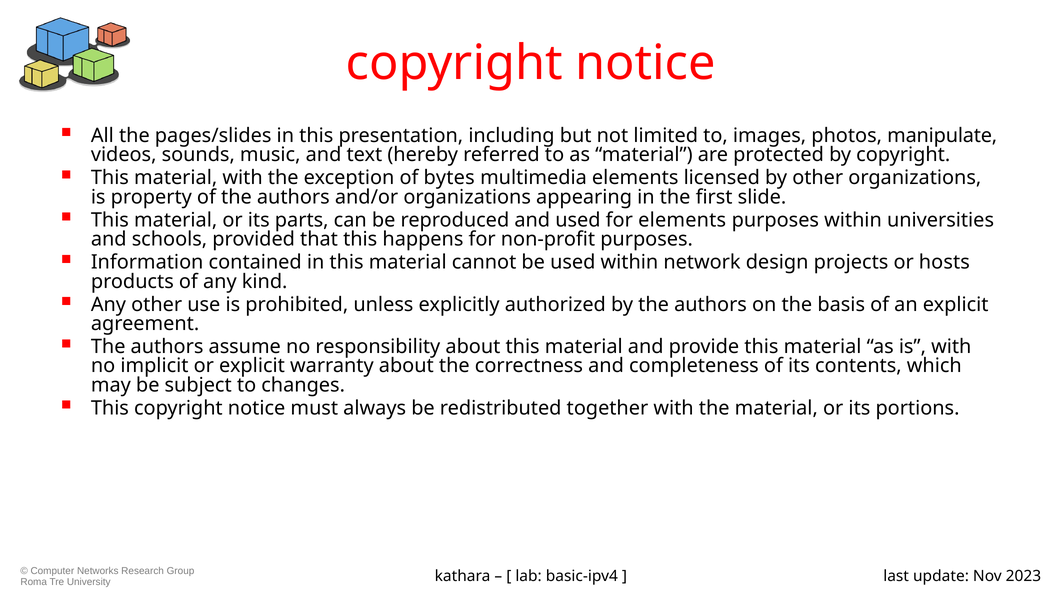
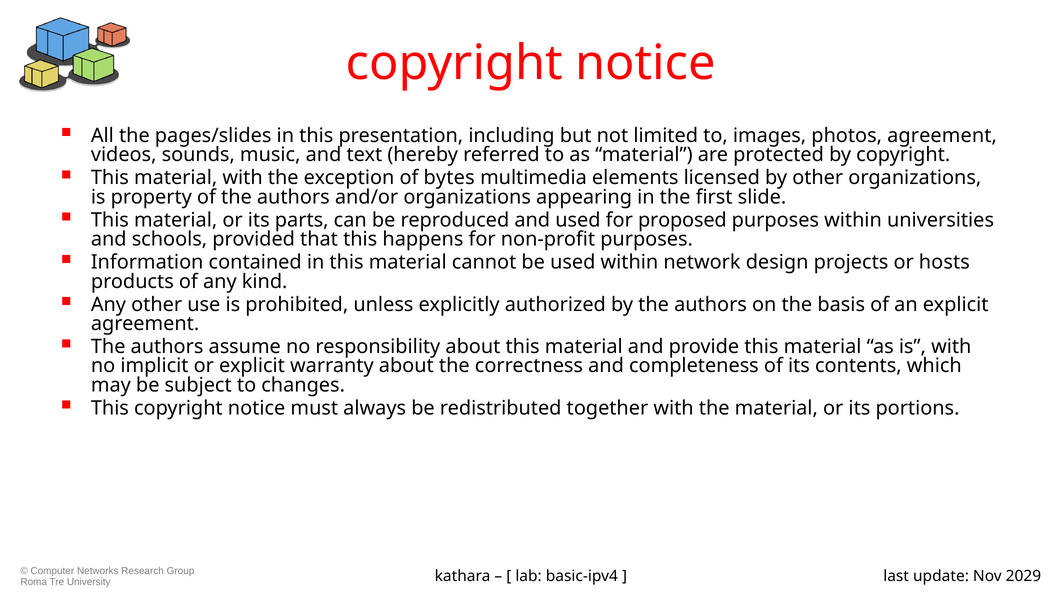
photos manipulate: manipulate -> agreement
for elements: elements -> proposed
2023: 2023 -> 2029
